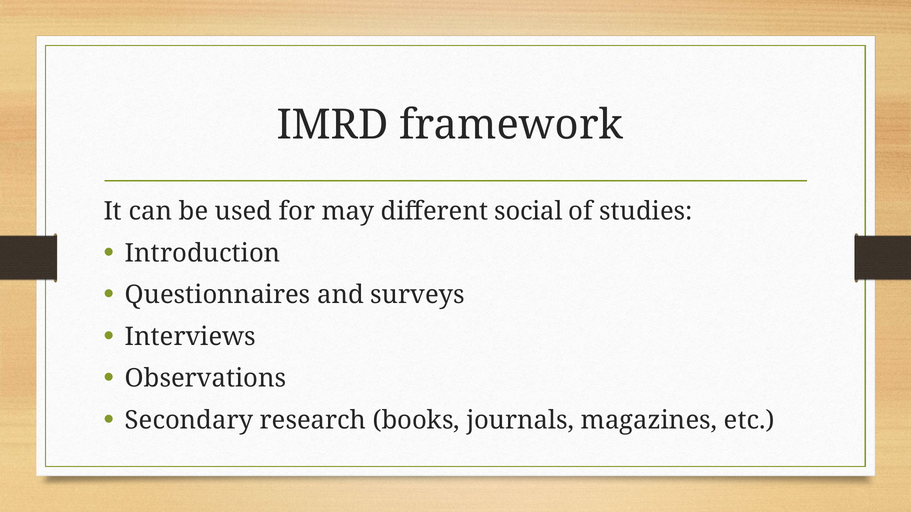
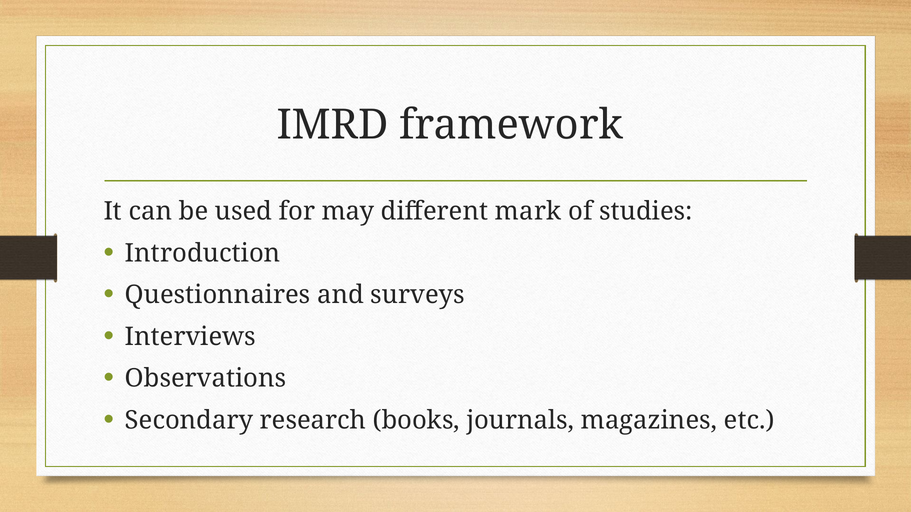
social: social -> mark
